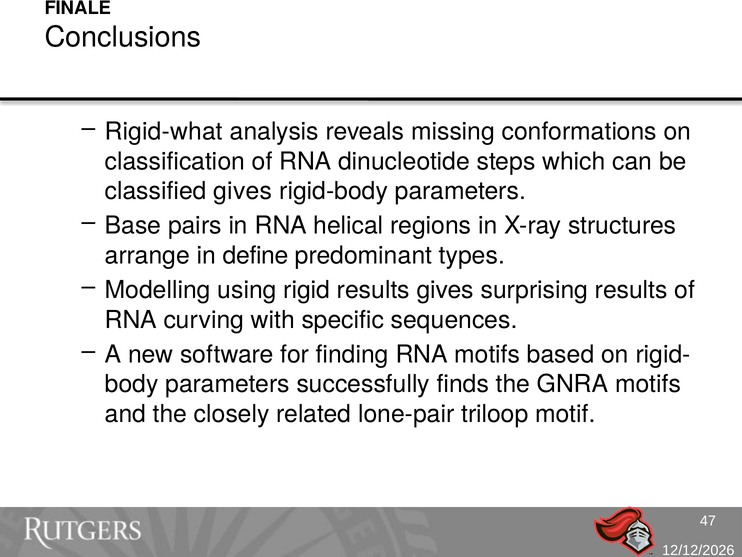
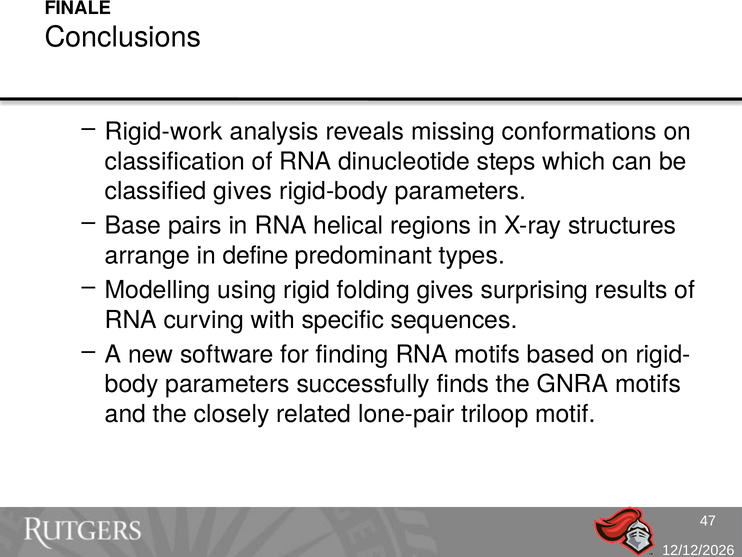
Rigid-what: Rigid-what -> Rigid-work
rigid results: results -> folding
